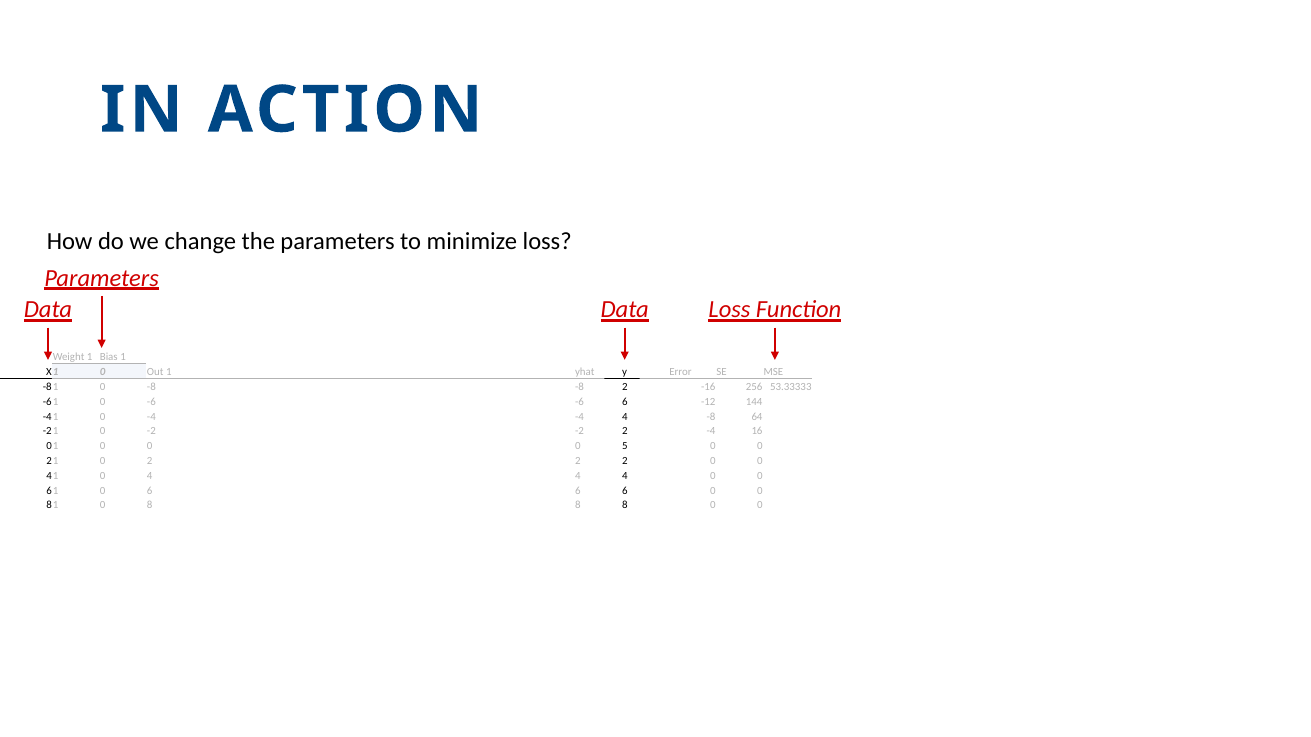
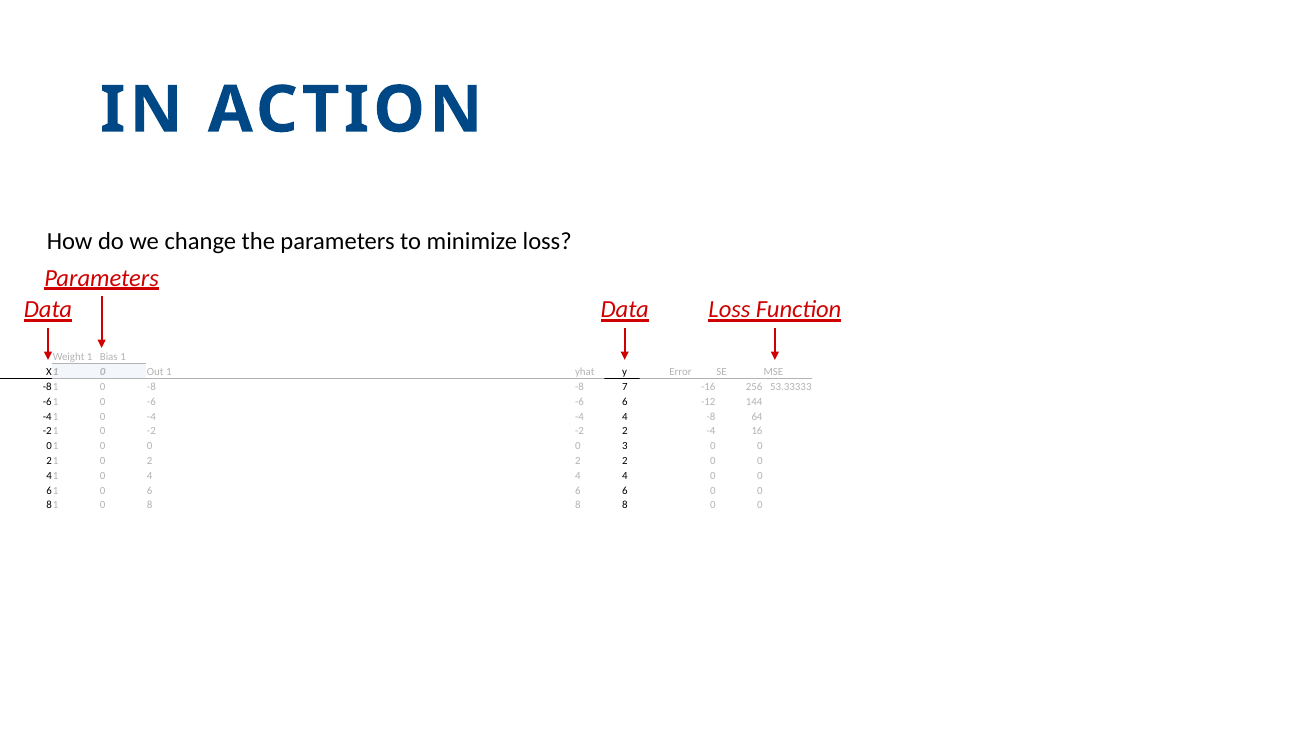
2 at (625, 387): 2 -> 7
5: 5 -> 3
